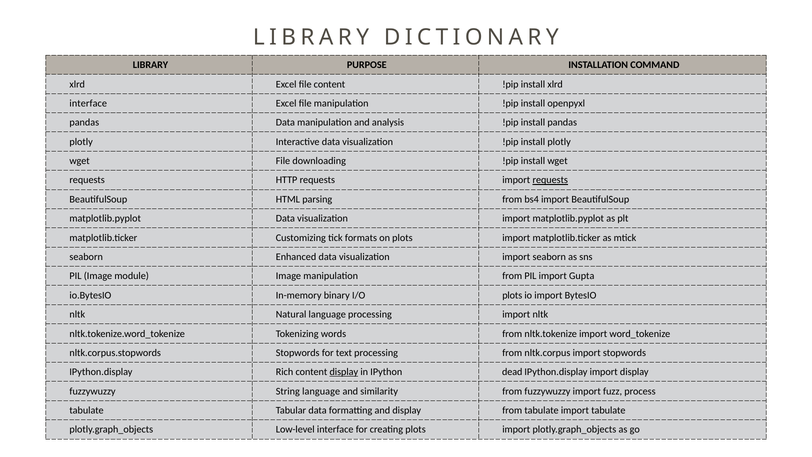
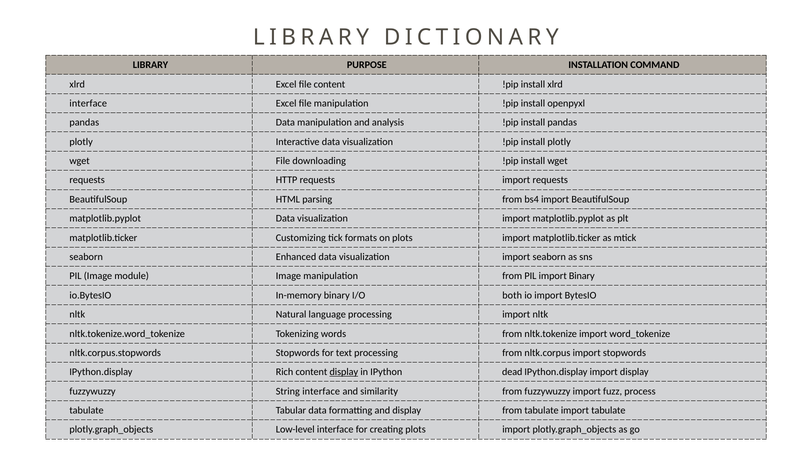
requests at (550, 180) underline: present -> none
import Gupta: Gupta -> Binary
I/O plots: plots -> both
String language: language -> interface
